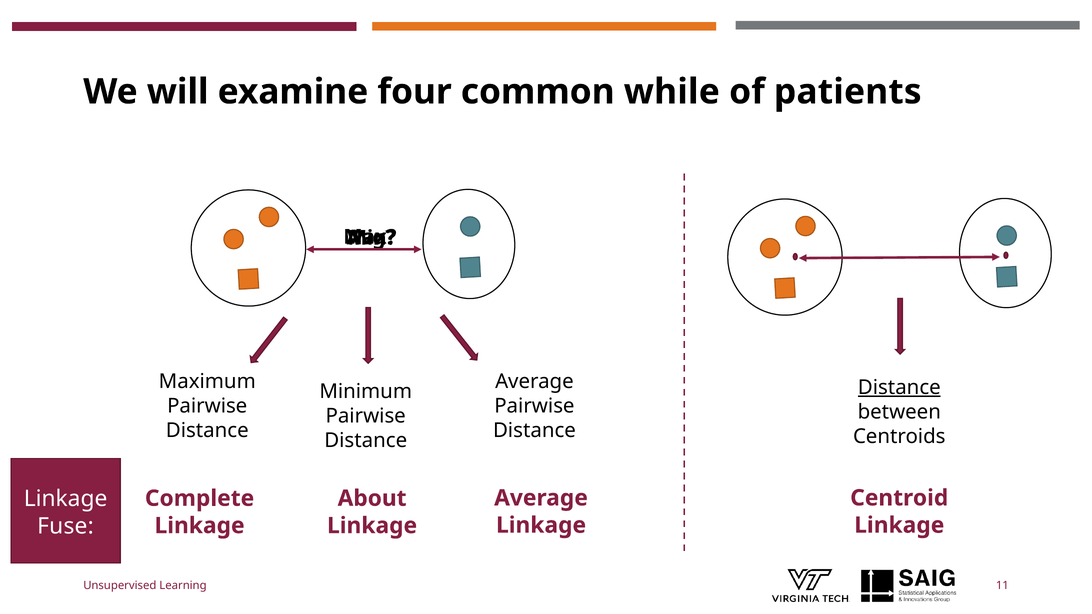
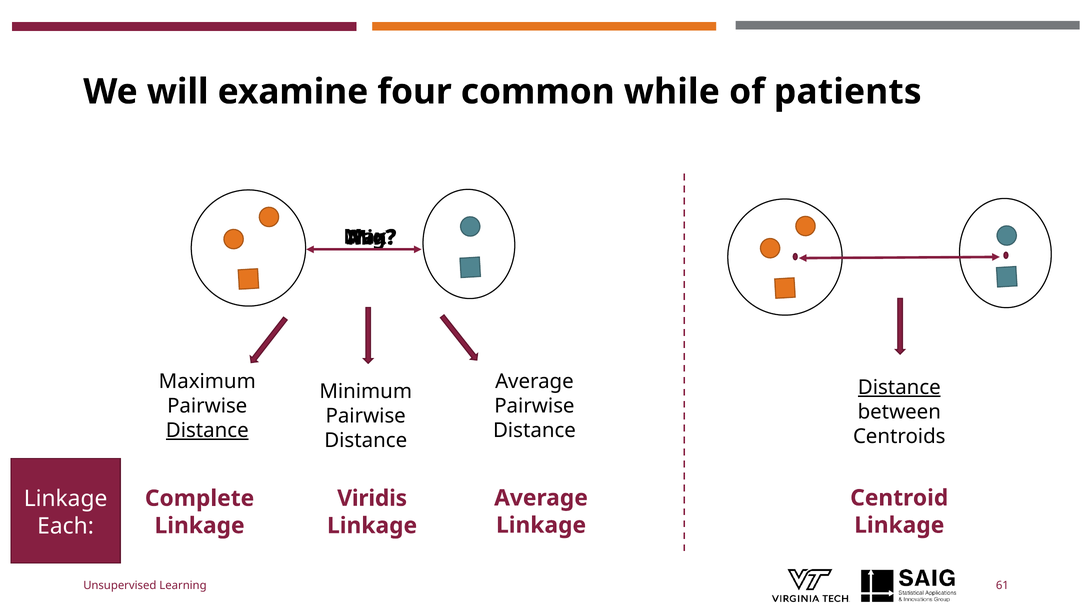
Distance at (207, 431) underline: none -> present
About: About -> Viridis
Fuse: Fuse -> Each
11: 11 -> 61
